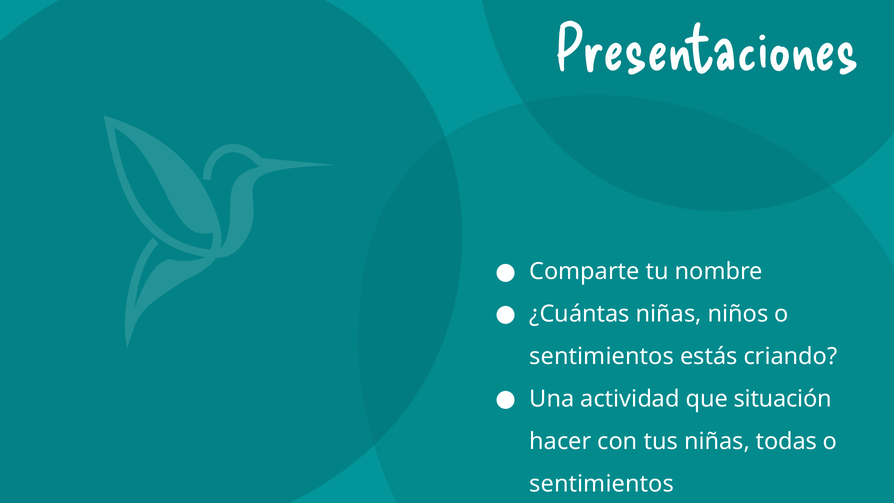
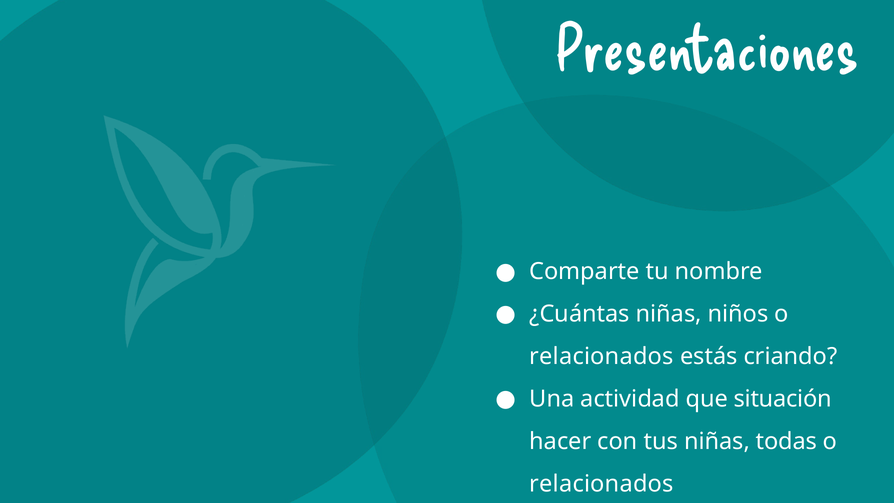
sentimientos at (602, 356): sentimientos -> relacionados
sentimientos at (602, 484): sentimientos -> relacionados
